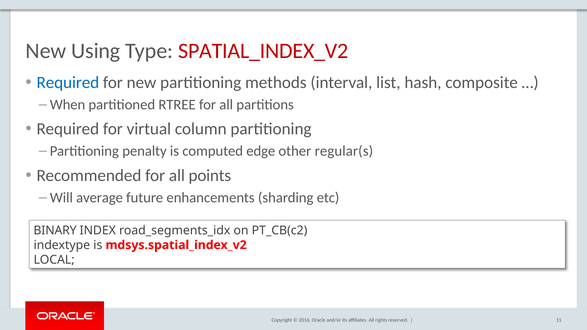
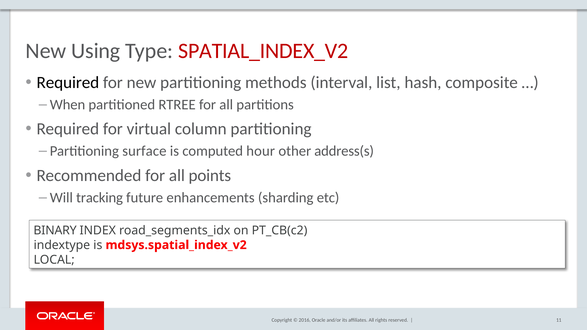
Required at (68, 83) colour: blue -> black
penalty: penalty -> surface
edge: edge -> hour
regular(s: regular(s -> address(s
average: average -> tracking
